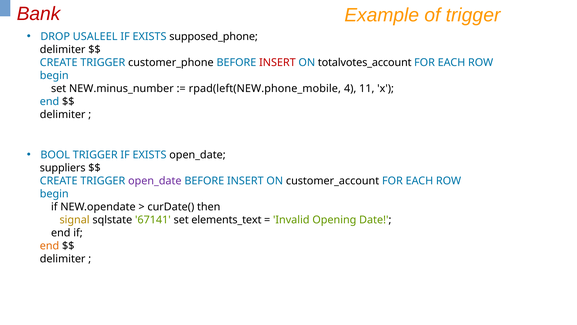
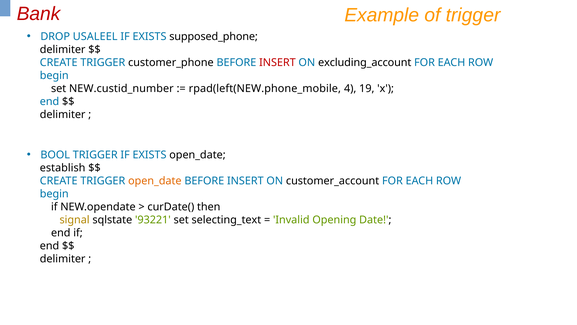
totalvotes_account: totalvotes_account -> excluding_account
NEW.minus_number: NEW.minus_number -> NEW.custid_number
11: 11 -> 19
suppliers: suppliers -> establish
open_date at (155, 181) colour: purple -> orange
67141: 67141 -> 93221
elements_text: elements_text -> selecting_text
end at (50, 245) colour: orange -> black
